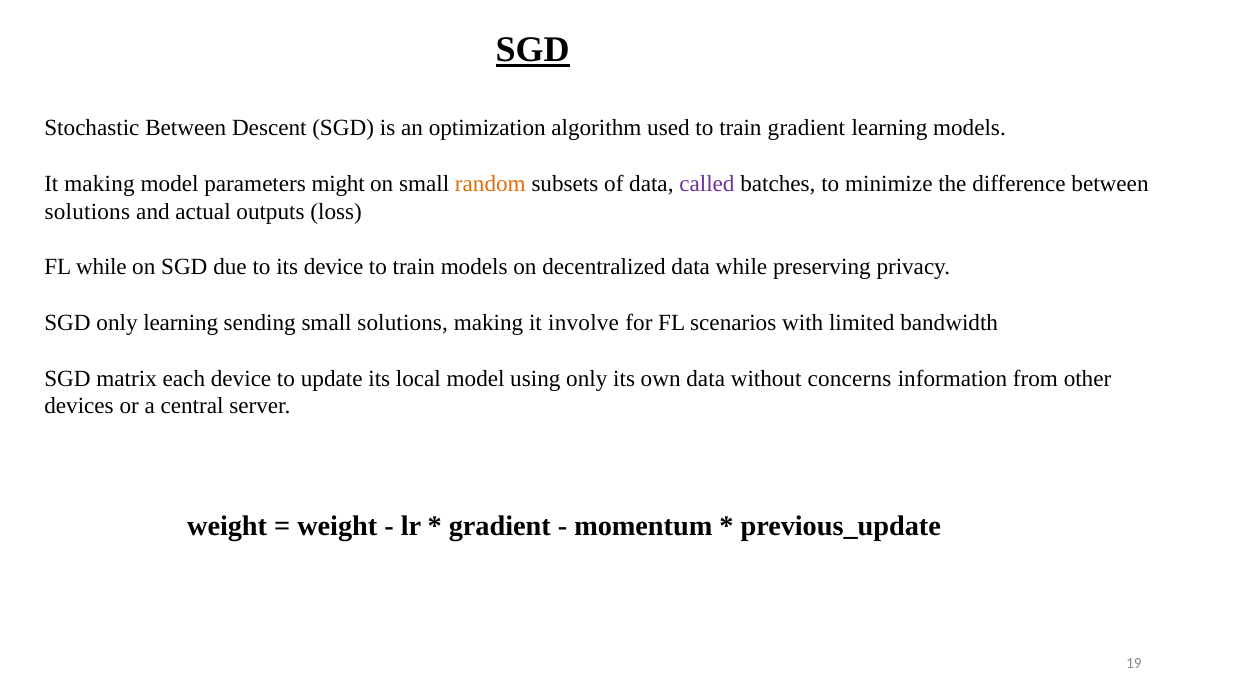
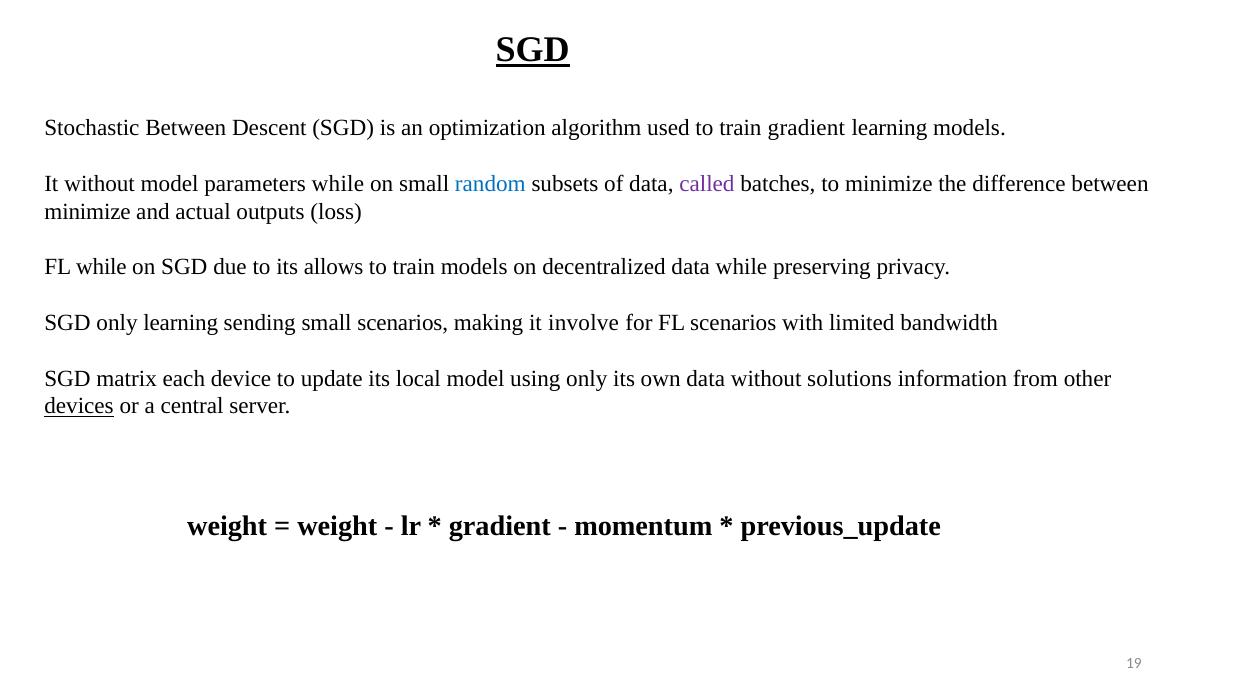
It making: making -> without
parameters might: might -> while
random colour: orange -> blue
solutions at (87, 212): solutions -> minimize
its device: device -> allows
small solutions: solutions -> scenarios
concerns: concerns -> solutions
devices underline: none -> present
